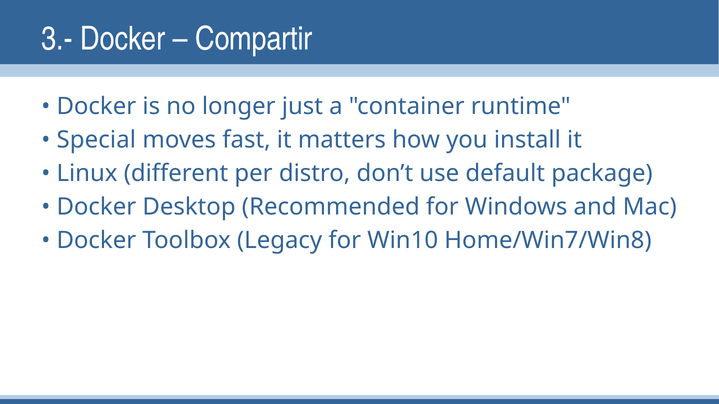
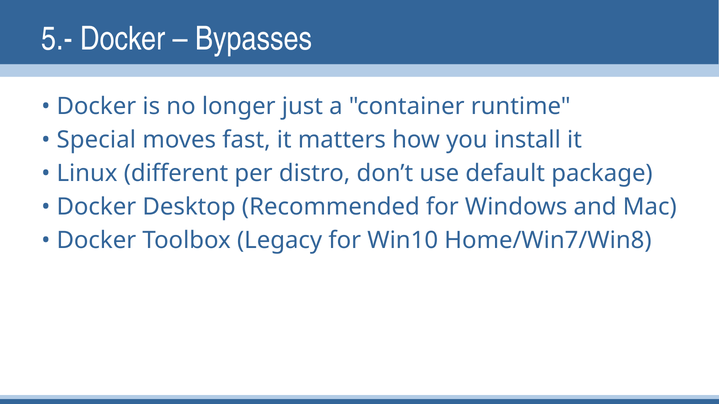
3.-: 3.- -> 5.-
Compartir: Compartir -> Bypasses
